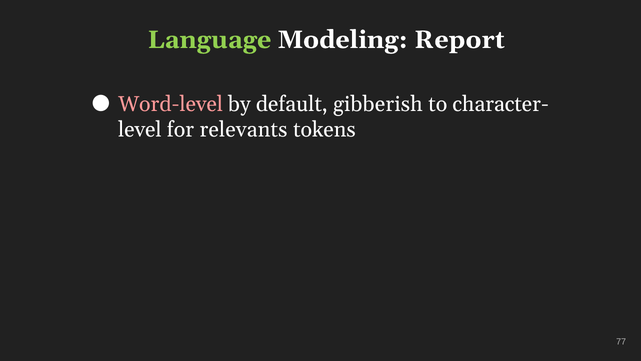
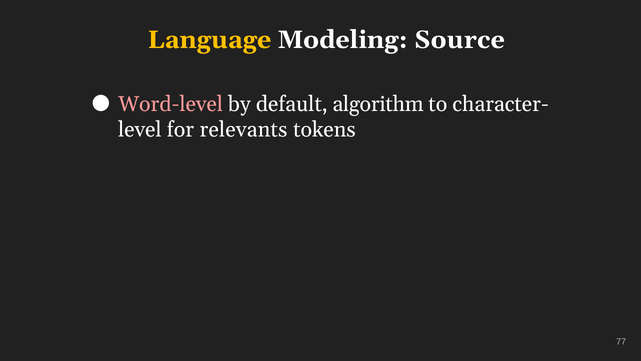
Language colour: light green -> yellow
Report: Report -> Source
gibberish: gibberish -> algorithm
